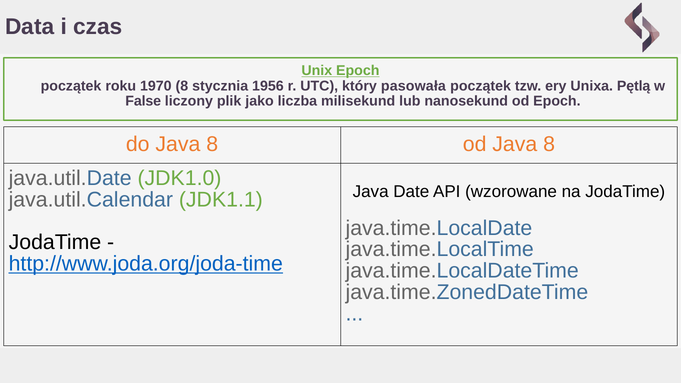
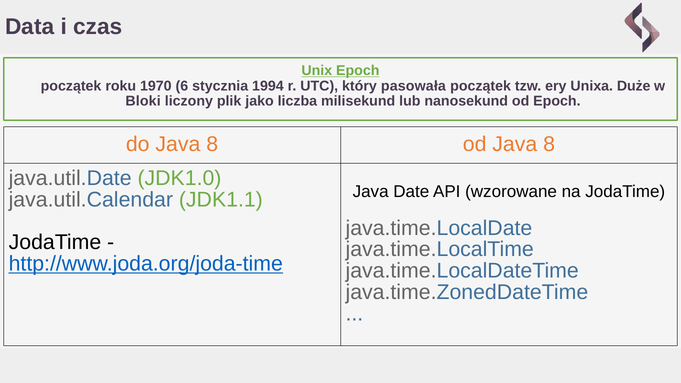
1970 8: 8 -> 6
1956: 1956 -> 1994
Pętlą: Pętlą -> Duże
False: False -> Bloki
